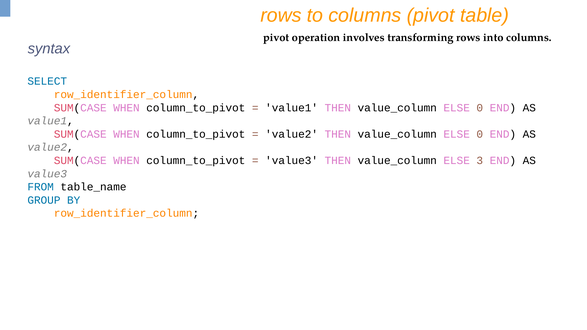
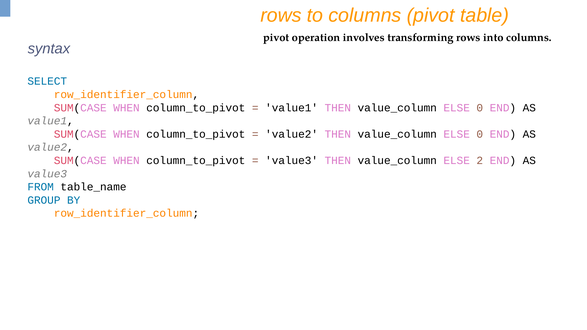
3: 3 -> 2
